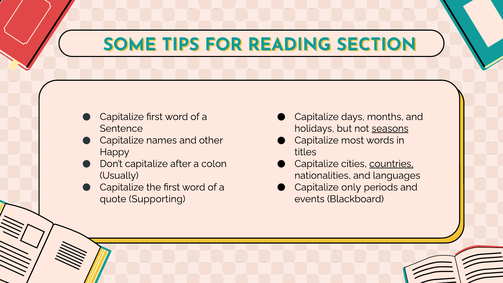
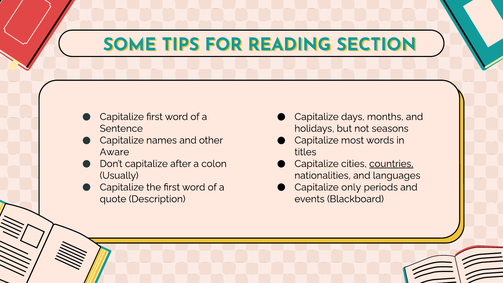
seasons underline: present -> none
Happy: Happy -> Aware
Supporting: Supporting -> Description
